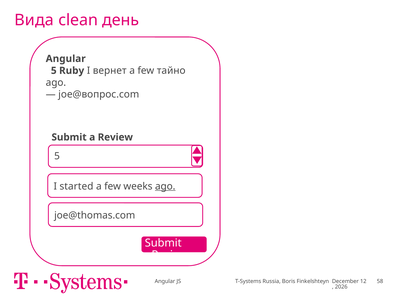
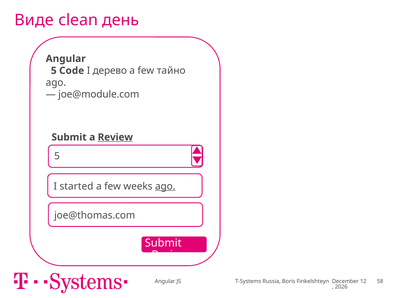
Вида: Вида -> Виде
Ruby: Ruby -> Code
вернет: вернет -> дерево
joe@вопрос.com: joe@вопрос.com -> joe@module.com
Review at (115, 137) underline: none -> present
